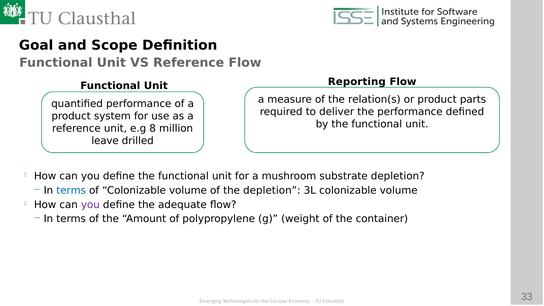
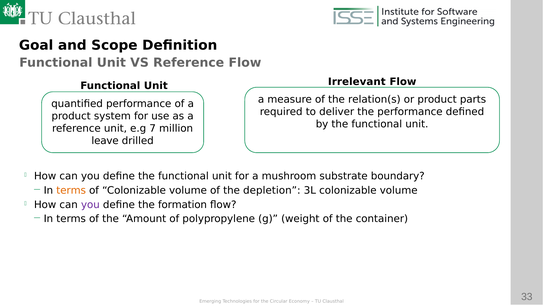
Reporting: Reporting -> Irrelevant
8: 8 -> 7
substrate depletion: depletion -> boundary
terms at (71, 190) colour: blue -> orange
adequate: adequate -> formation
